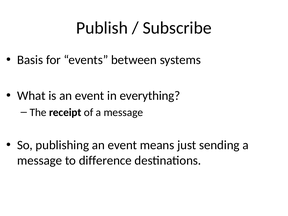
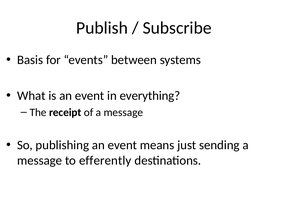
difference: difference -> efferently
